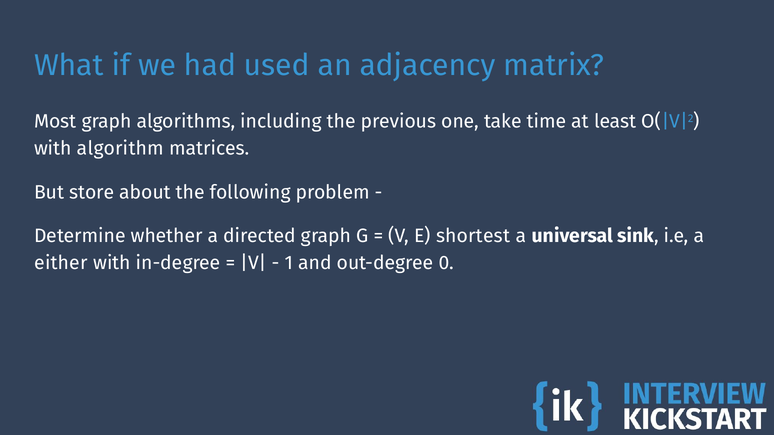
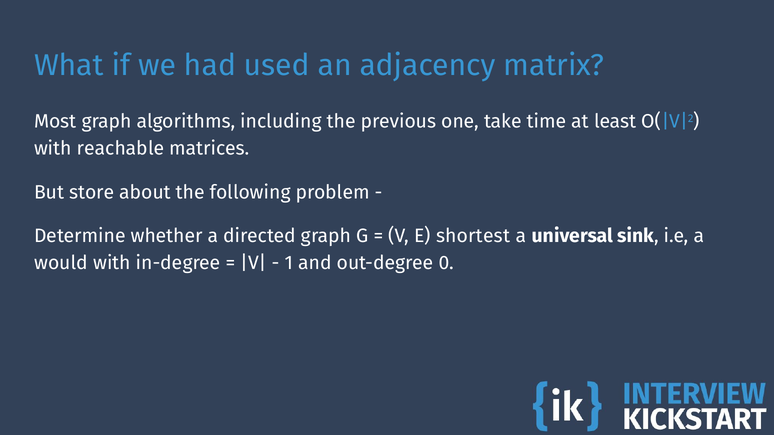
algorithm: algorithm -> reachable
either: either -> would
